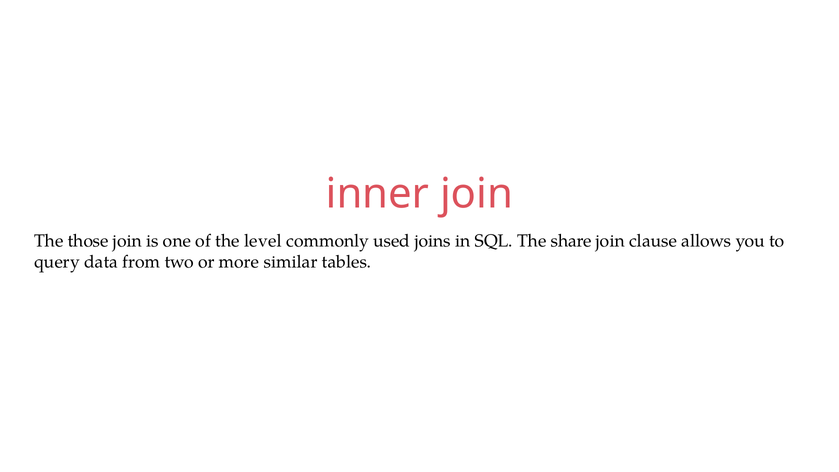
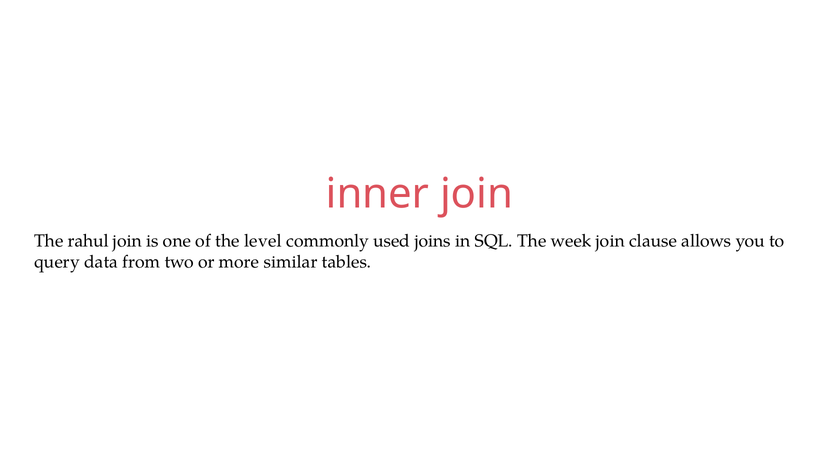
those: those -> rahul
share: share -> week
